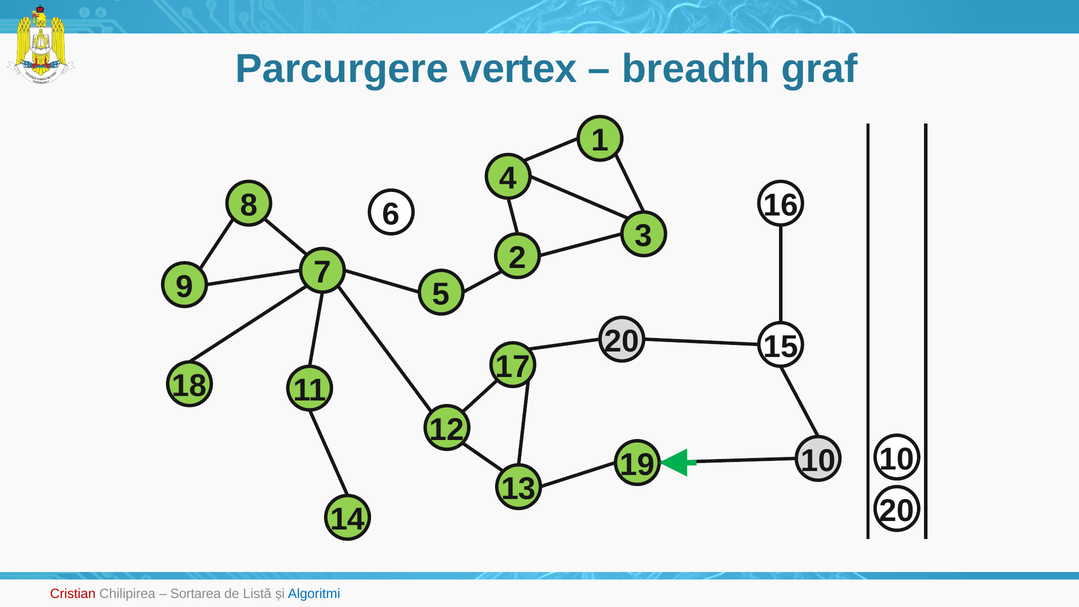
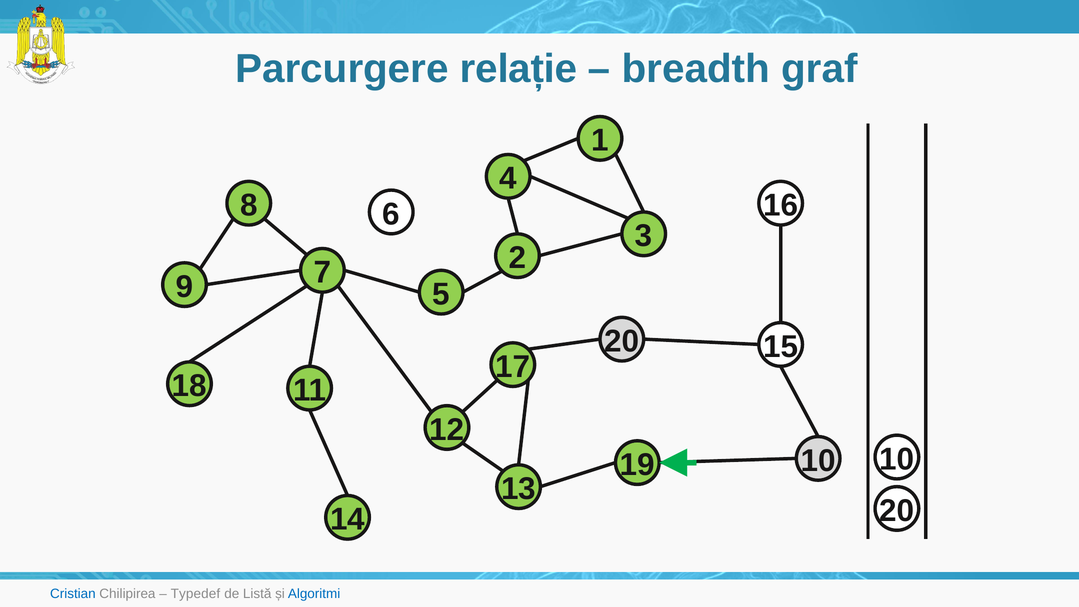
vertex: vertex -> relație
Cristian colour: red -> blue
Sortarea: Sortarea -> Typedef
